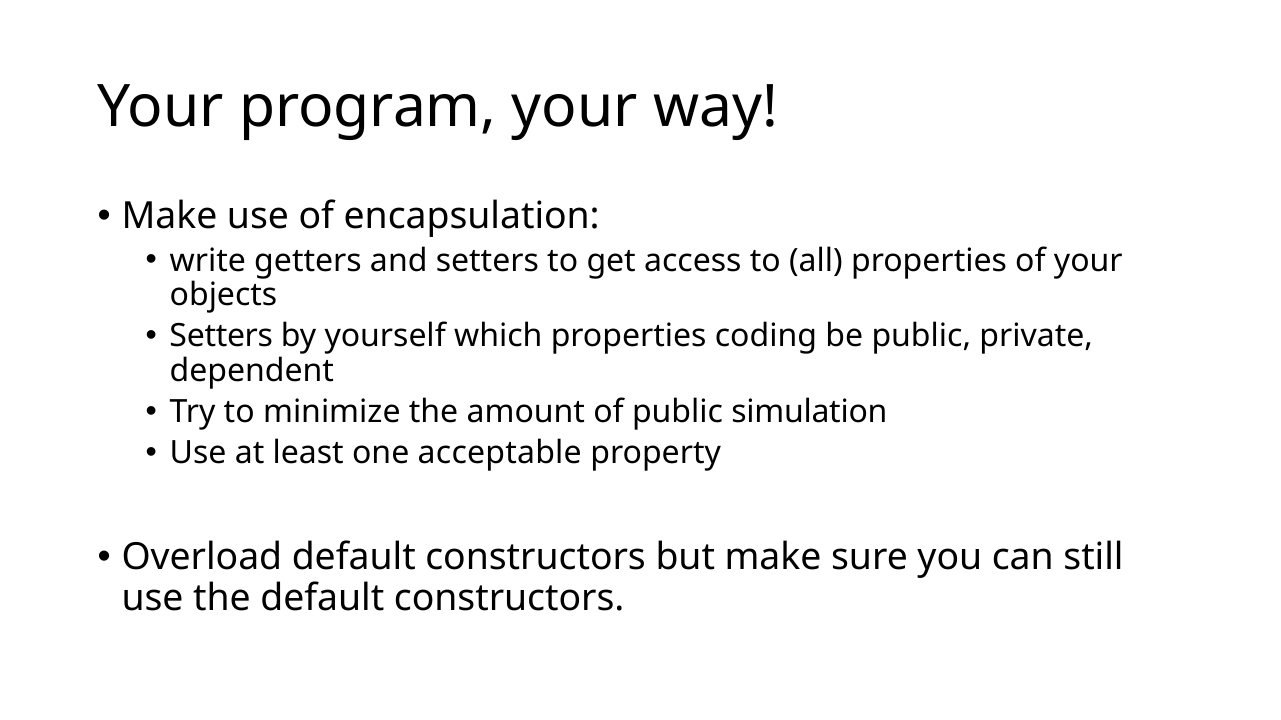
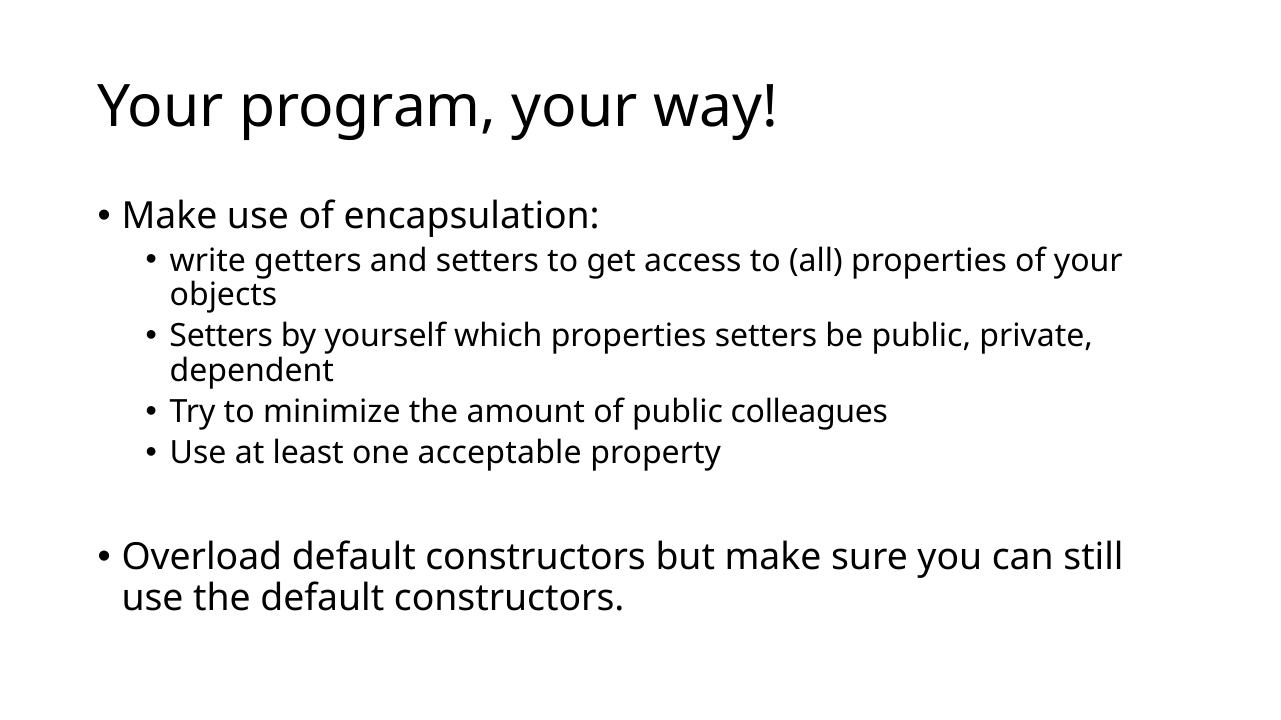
properties coding: coding -> setters
simulation: simulation -> colleagues
